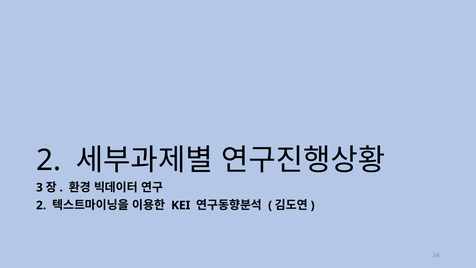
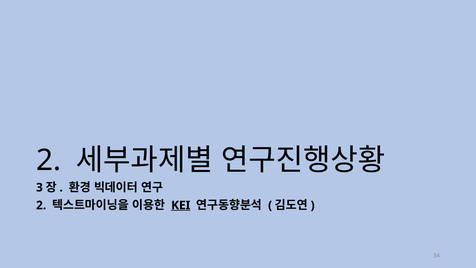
KEI underline: none -> present
